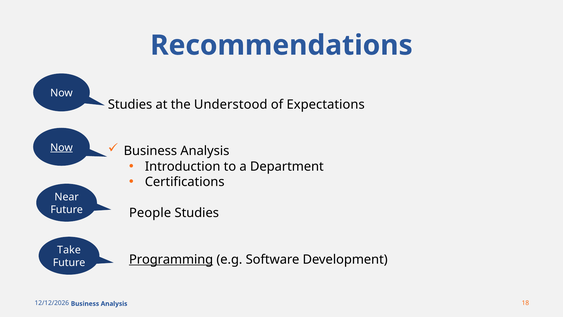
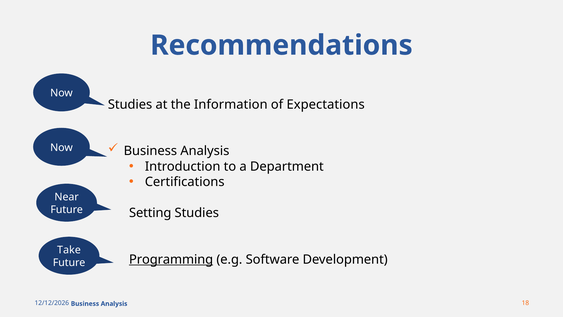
Understood: Understood -> Information
Now at (62, 147) underline: present -> none
People: People -> Setting
